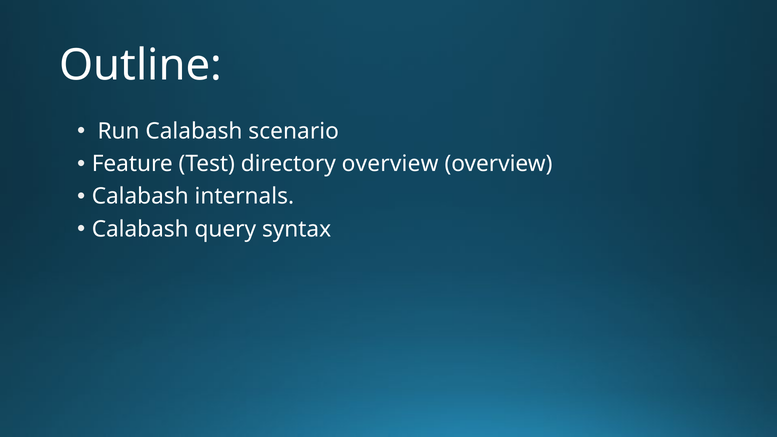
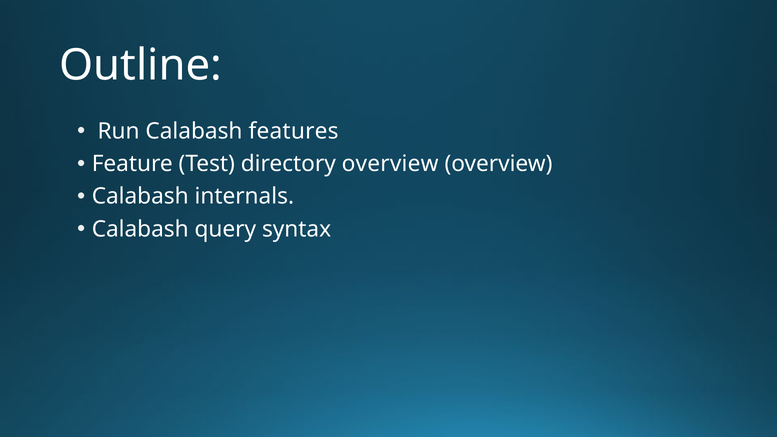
scenario: scenario -> features
